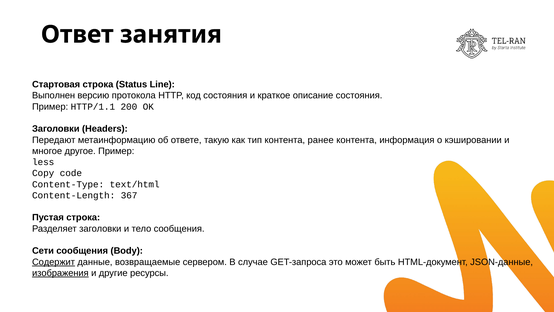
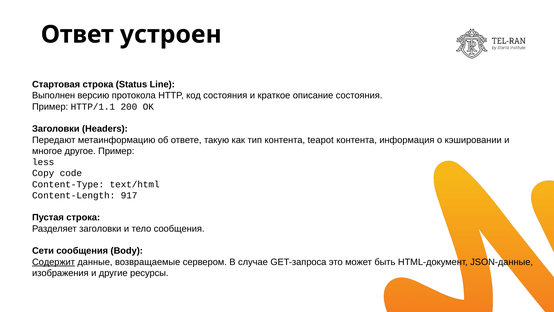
занятия: занятия -> устроен
ранее: ранее -> teapot
367: 367 -> 917
изображения underline: present -> none
